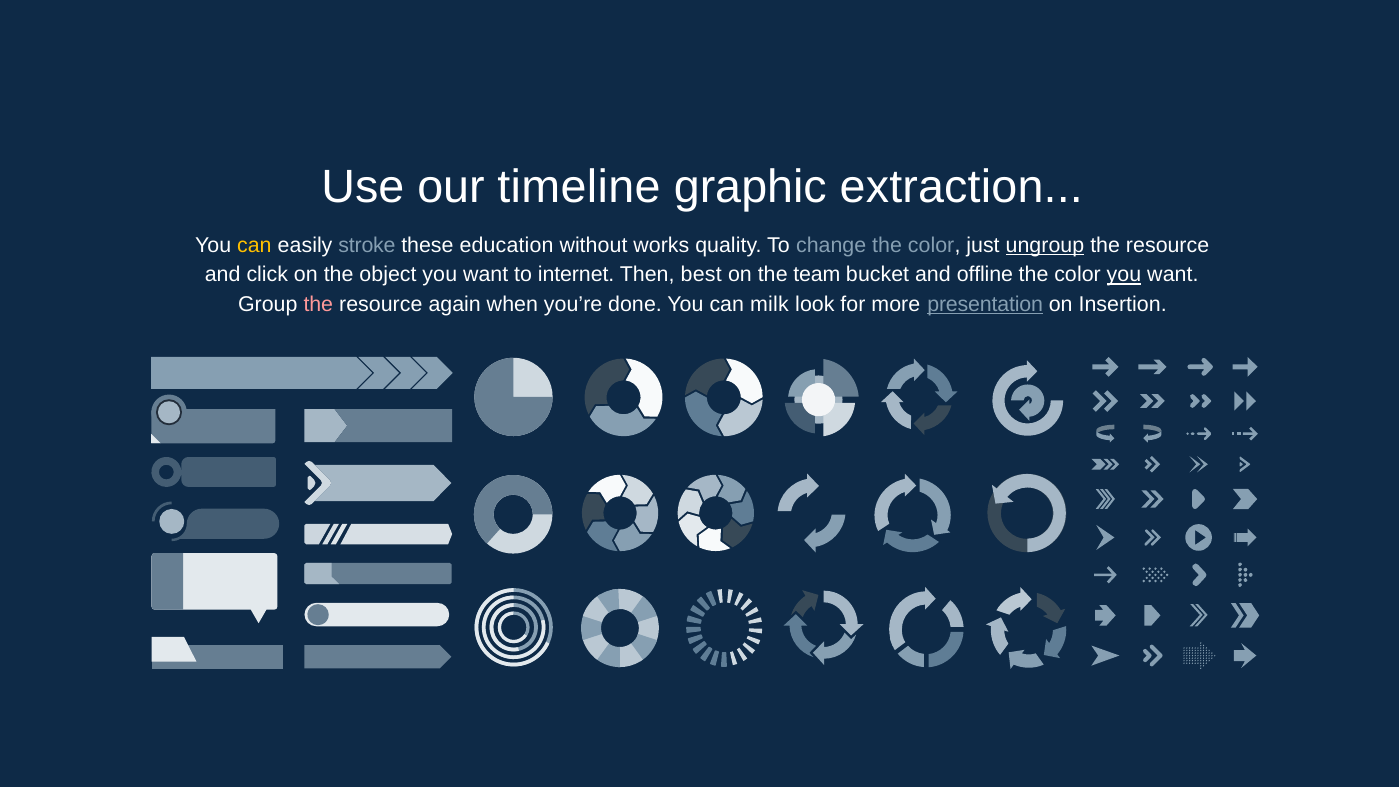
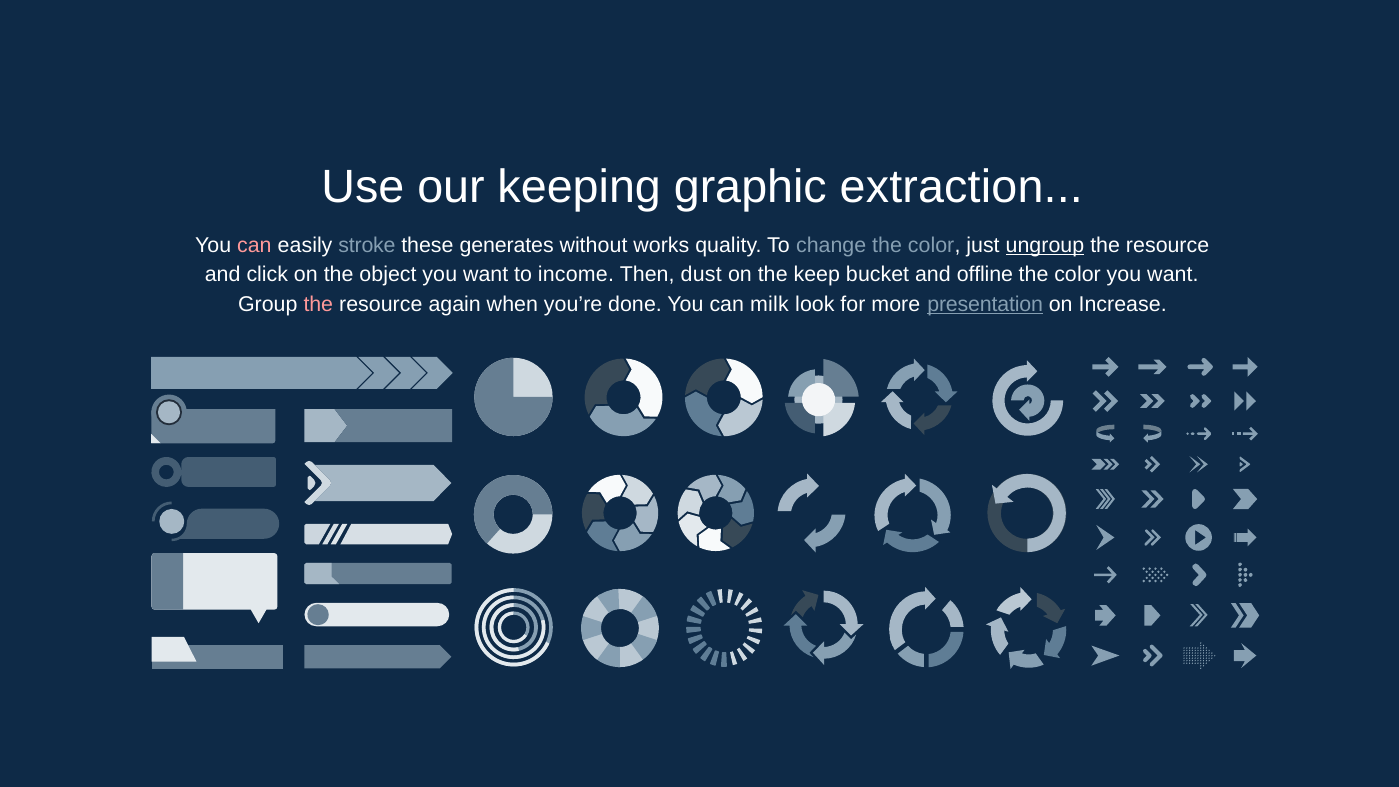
timeline: timeline -> keeping
can at (254, 245) colour: yellow -> pink
education: education -> generates
internet: internet -> income
best: best -> dust
team: team -> keep
you at (1124, 275) underline: present -> none
Insertion: Insertion -> Increase
